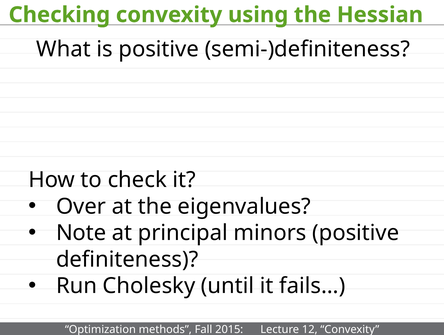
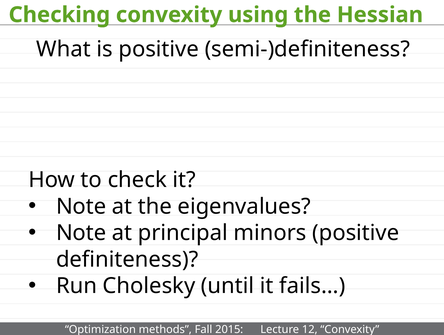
Over at (81, 206): Over -> Note
